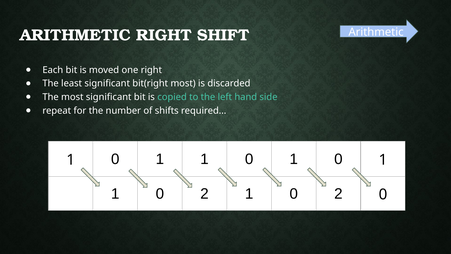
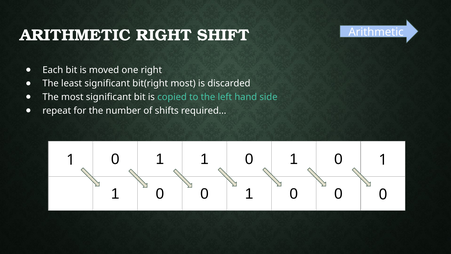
2 at (205, 194): 2 -> 0
2 at (338, 194): 2 -> 0
